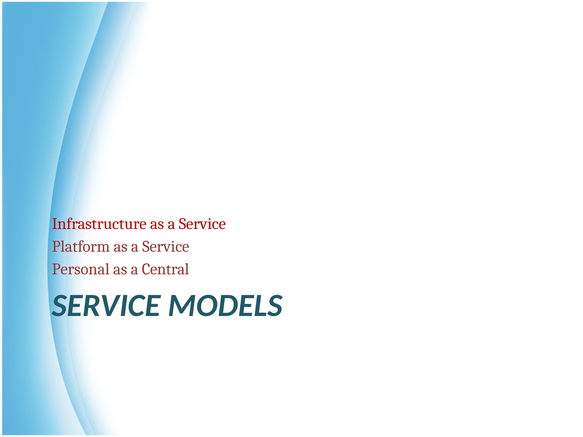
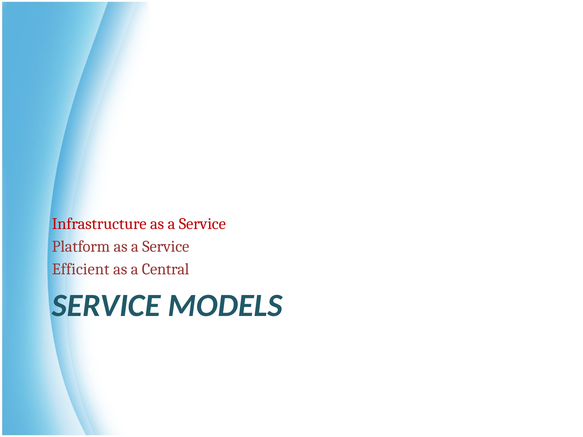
Personal: Personal -> Efficient
